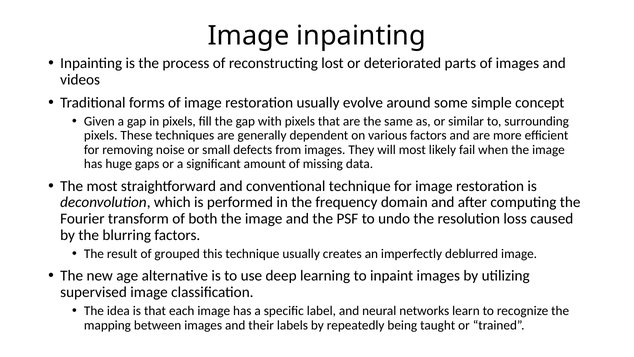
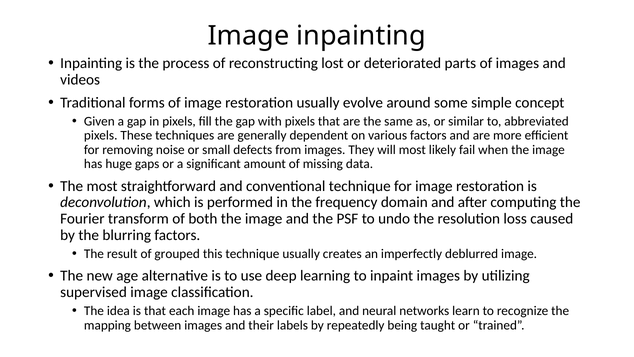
surrounding: surrounding -> abbreviated
